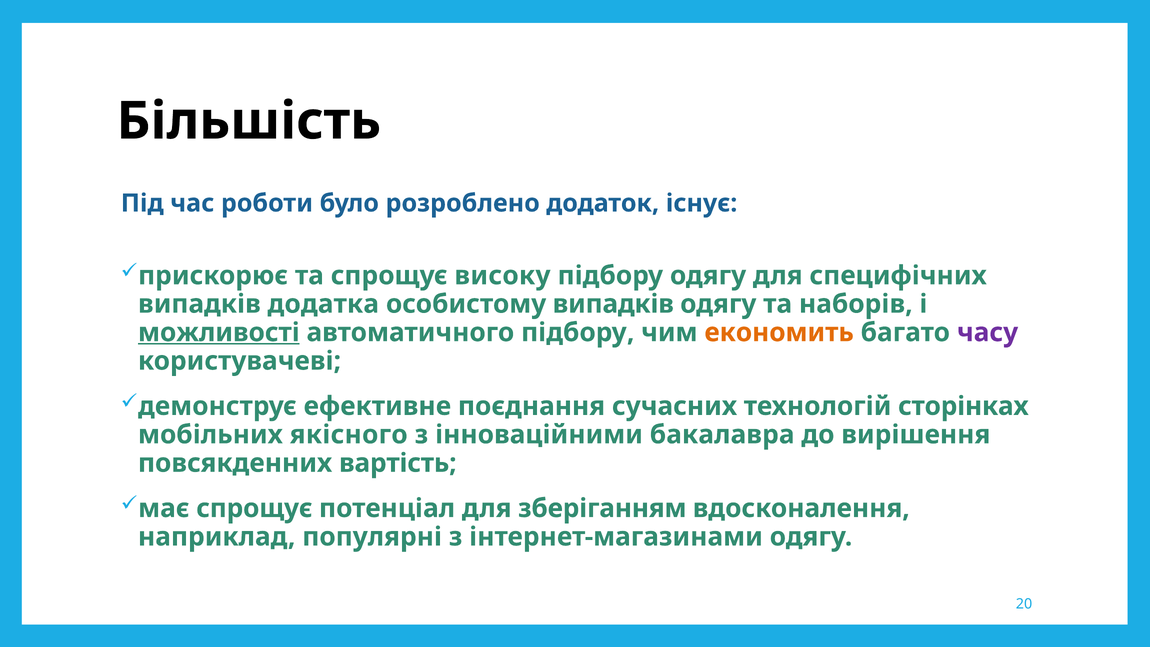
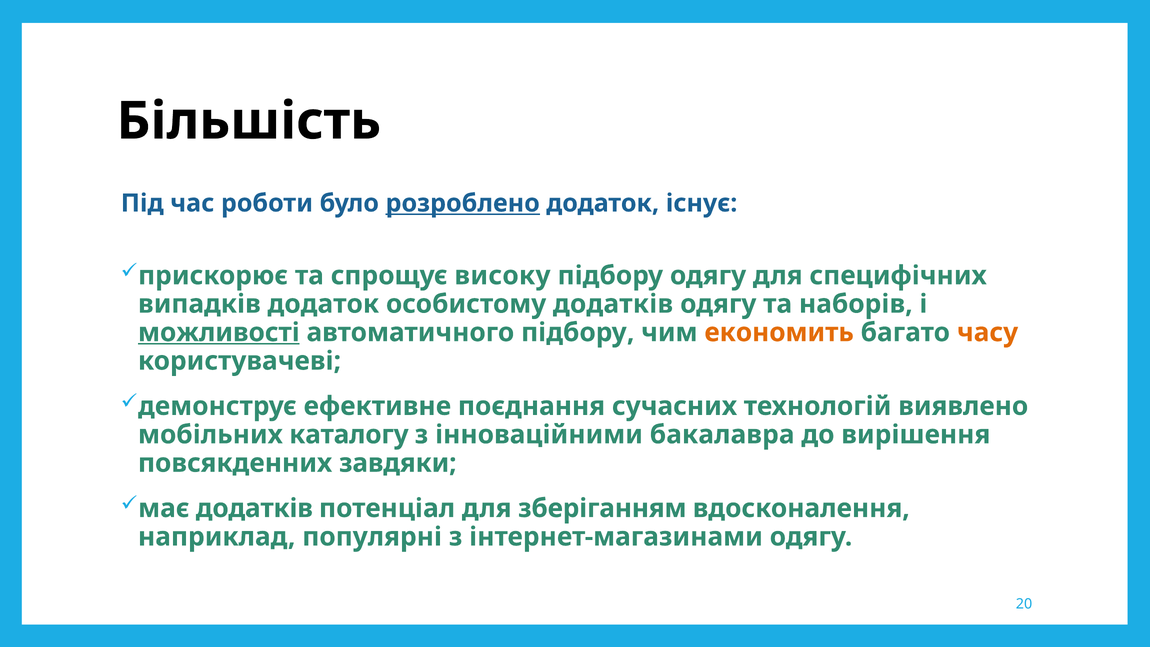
розроблено underline: none -> present
випадків додатка: додатка -> додаток
особистому випадків: випадків -> додатків
часу colour: purple -> orange
сторінках: сторінках -> виявлено
якісного: якісного -> каталогу
вартість: вартість -> завдяки
має спрощує: спрощує -> додатків
